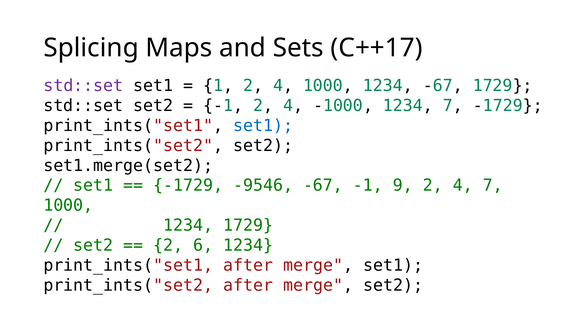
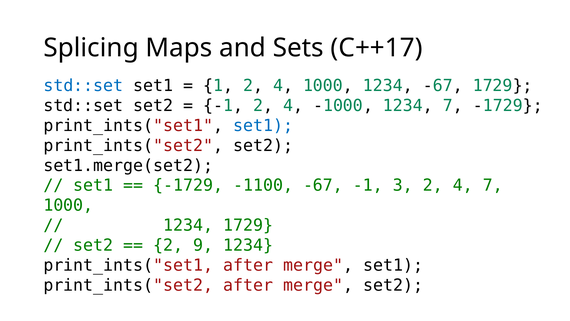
std::set at (83, 85) colour: purple -> blue
-9546: -9546 -> -1100
9: 9 -> 3
6: 6 -> 9
